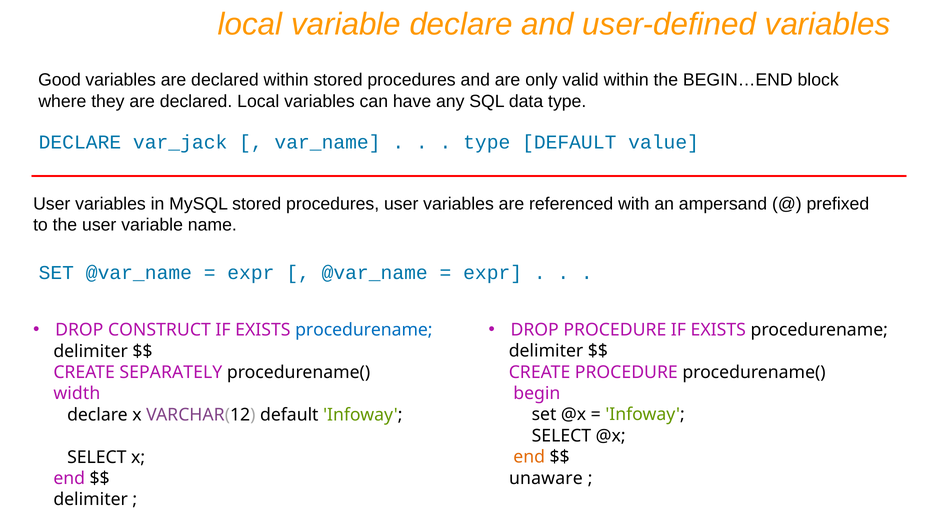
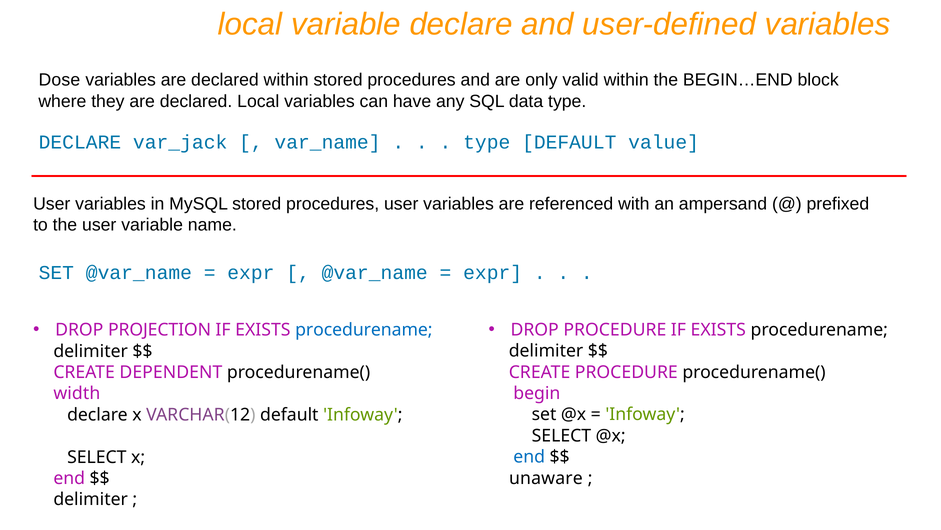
Good: Good -> Dose
CONSTRUCT: CONSTRUCT -> PROJECTION
SEPARATELY: SEPARATELY -> DEPENDENT
end at (529, 456) colour: orange -> blue
